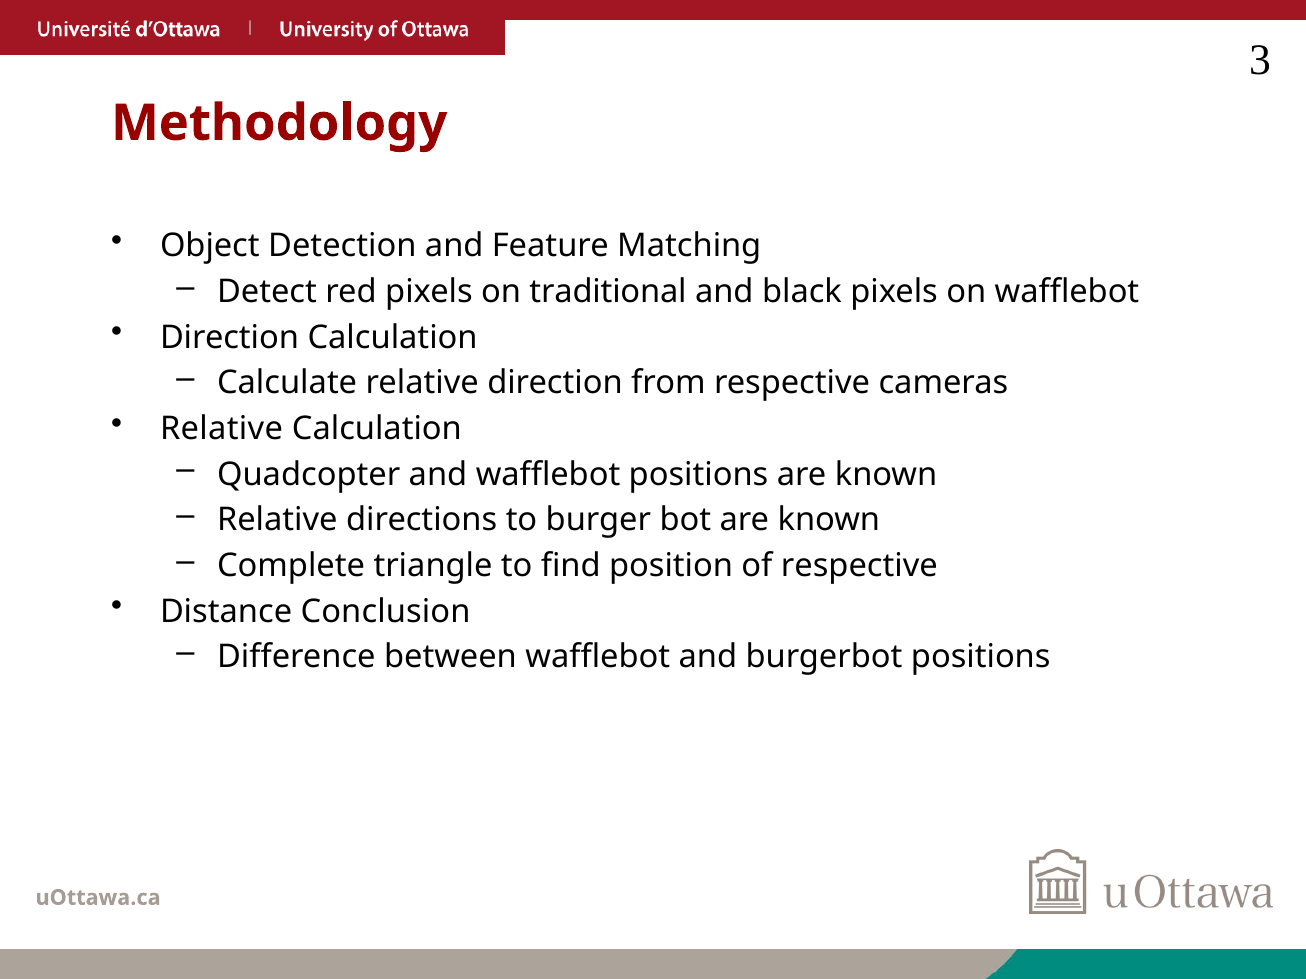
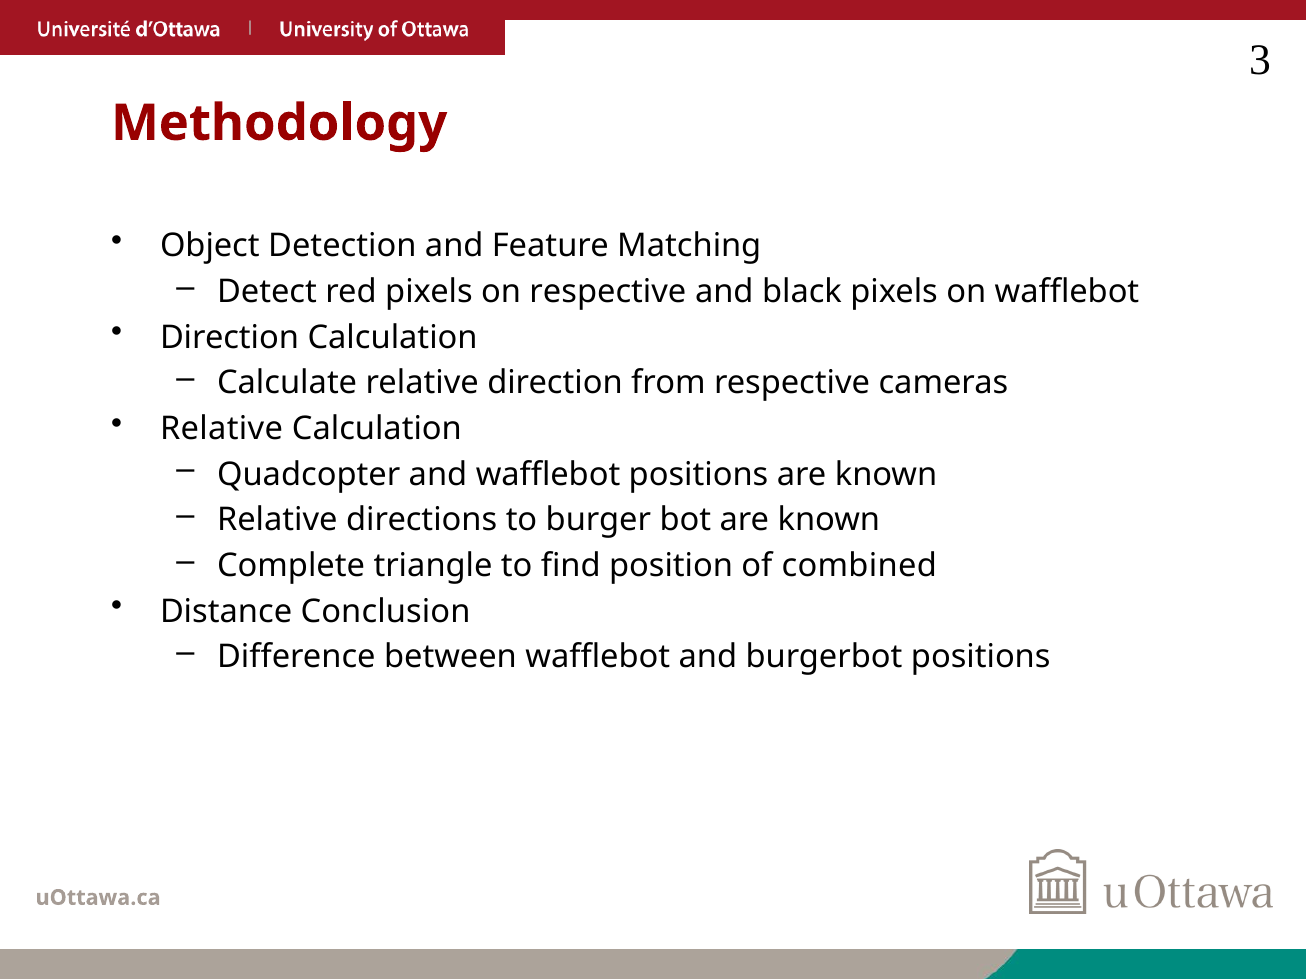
on traditional: traditional -> respective
of respective: respective -> combined
